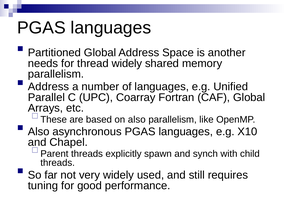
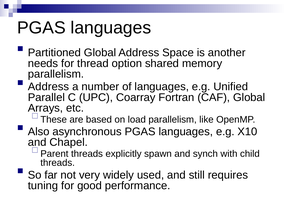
thread widely: widely -> option
on also: also -> load
